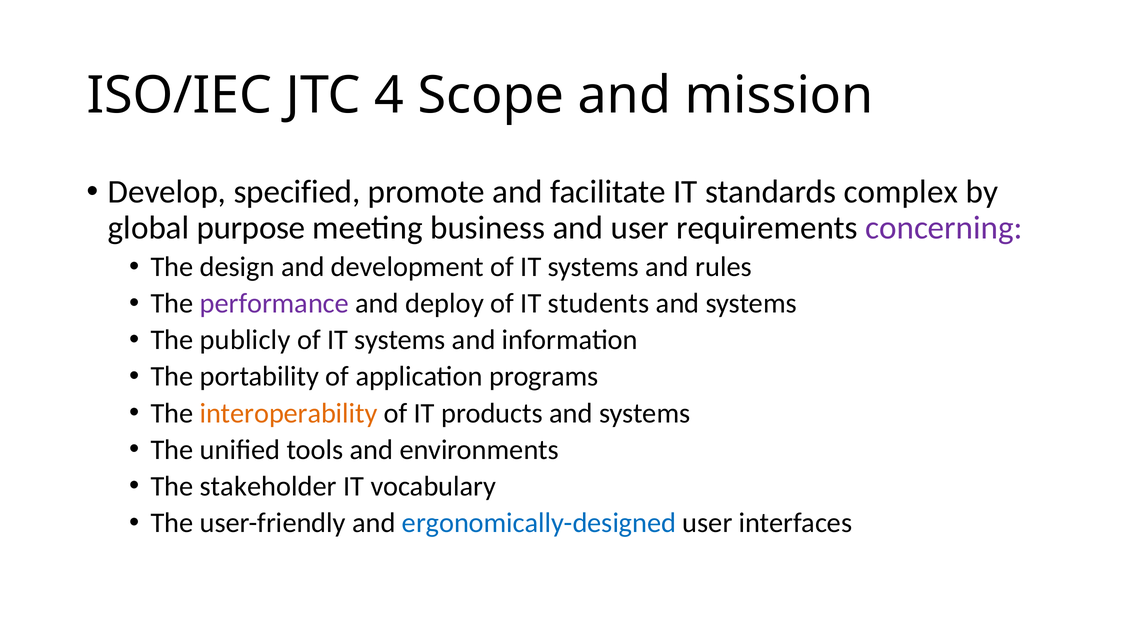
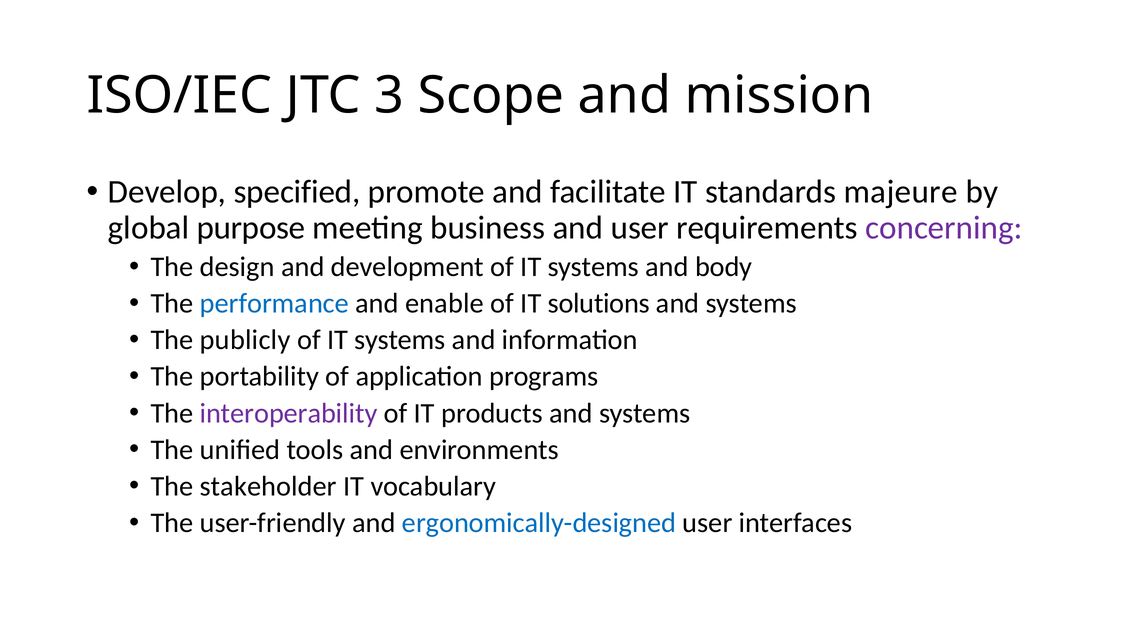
4: 4 -> 3
complex: complex -> majeure
rules: rules -> body
performance colour: purple -> blue
deploy: deploy -> enable
students: students -> solutions
interoperability colour: orange -> purple
